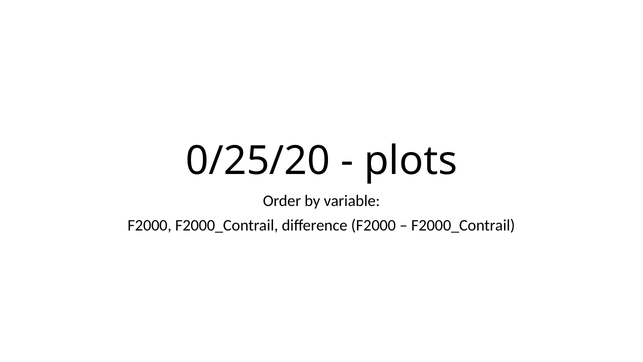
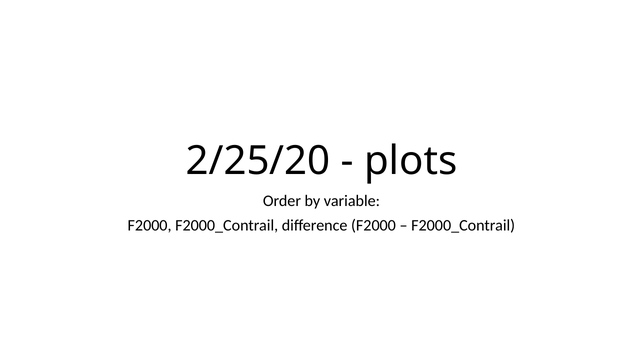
0/25/20: 0/25/20 -> 2/25/20
